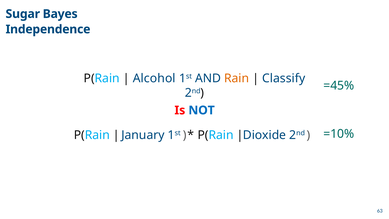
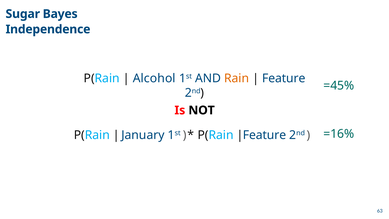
Classify at (284, 78): Classify -> Feature
NOT colour: blue -> black
Dioxide at (264, 135): Dioxide -> Feature
=10%: =10% -> =16%
